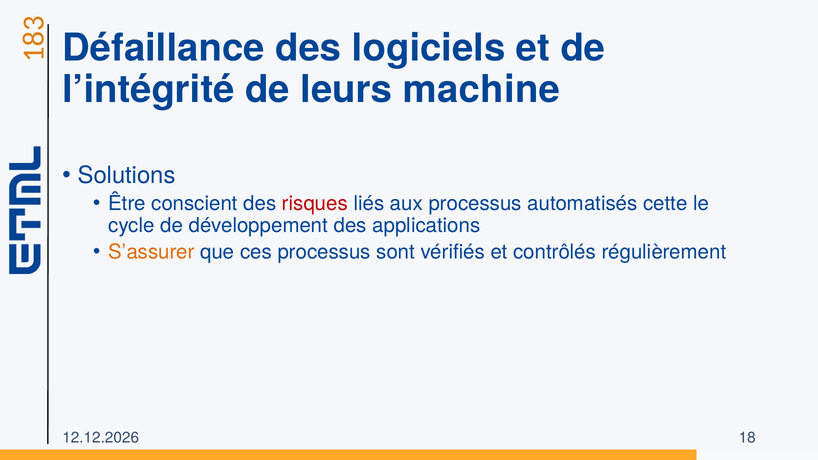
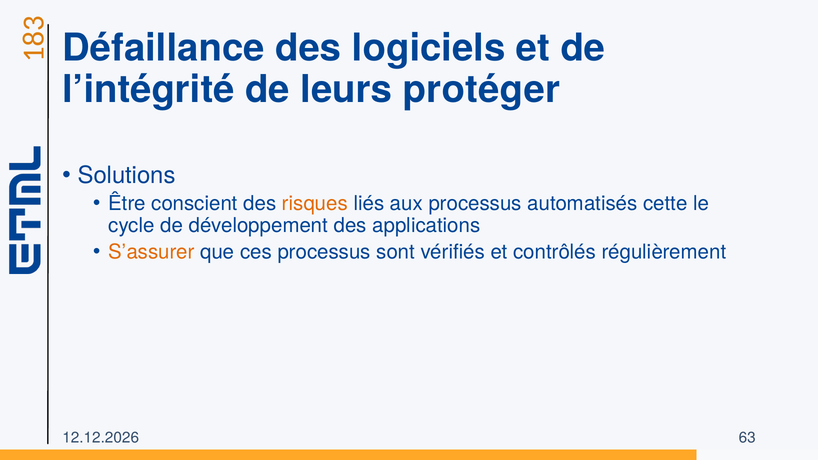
machine: machine -> protéger
risques colour: red -> orange
18: 18 -> 63
